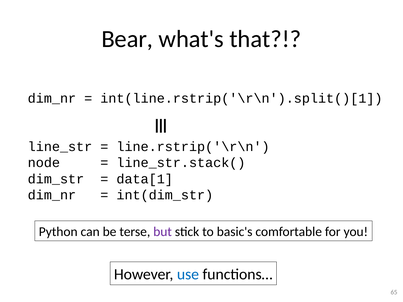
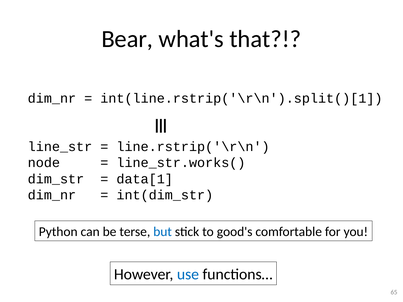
line_str.stack(: line_str.stack( -> line_str.works(
but colour: purple -> blue
basic's: basic's -> good's
